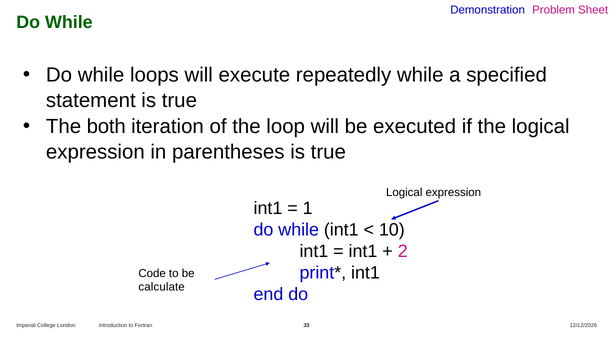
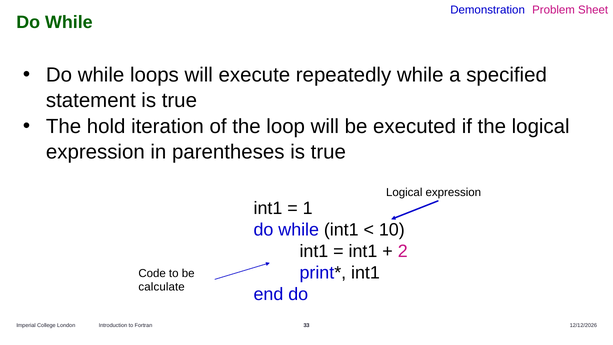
both: both -> hold
